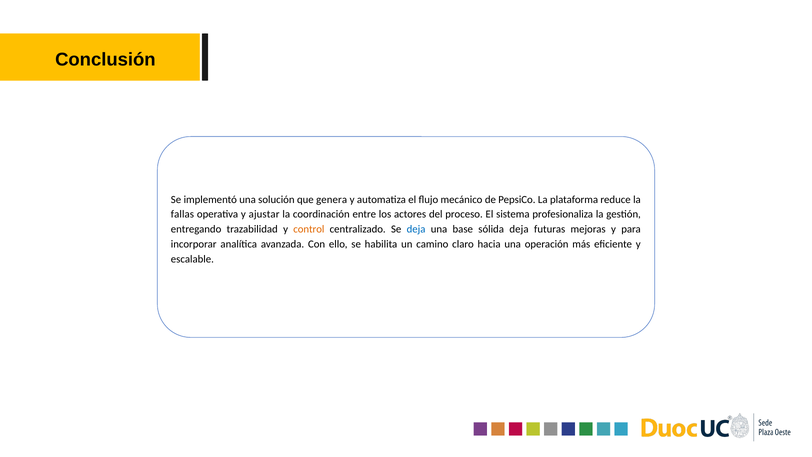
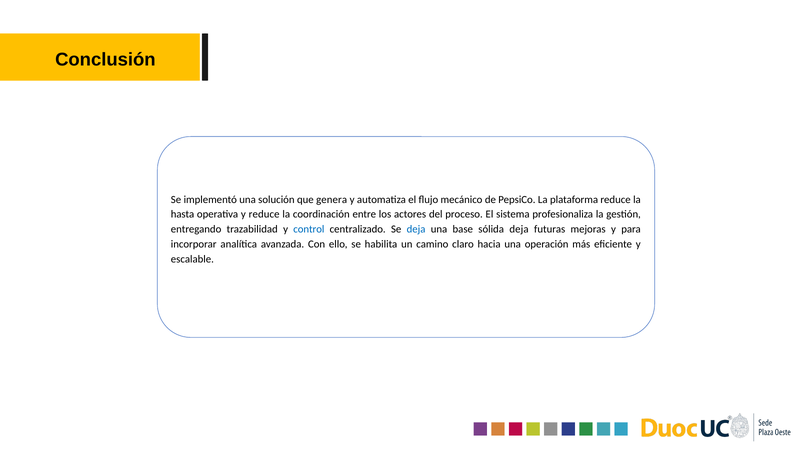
fallas: fallas -> hasta
y ajustar: ajustar -> reduce
control colour: orange -> blue
